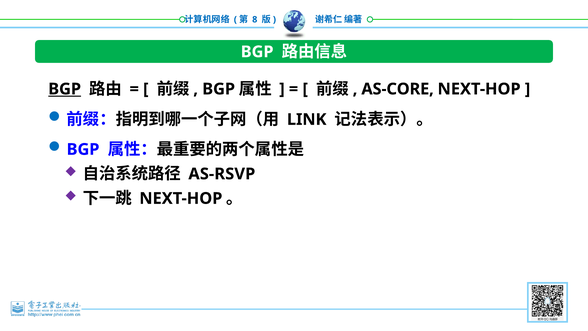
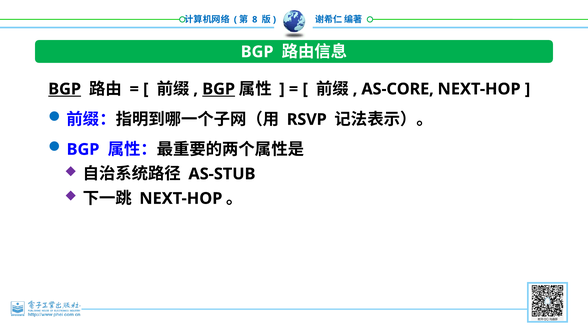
BGP at (219, 89) underline: none -> present
LINK: LINK -> RSVP
AS-RSVP: AS-RSVP -> AS-STUB
